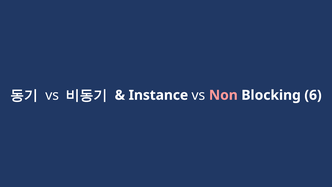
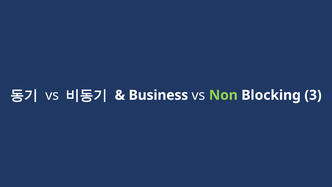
Instance: Instance -> Business
Non colour: pink -> light green
6: 6 -> 3
